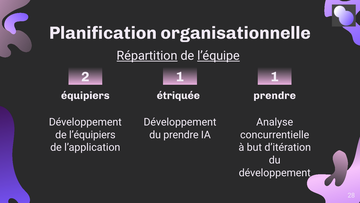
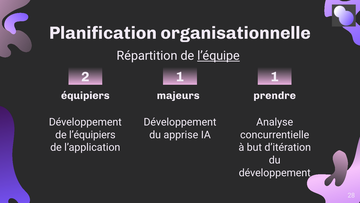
Répartition underline: present -> none
étriquée: étriquée -> majeurs
du prendre: prendre -> apprise
